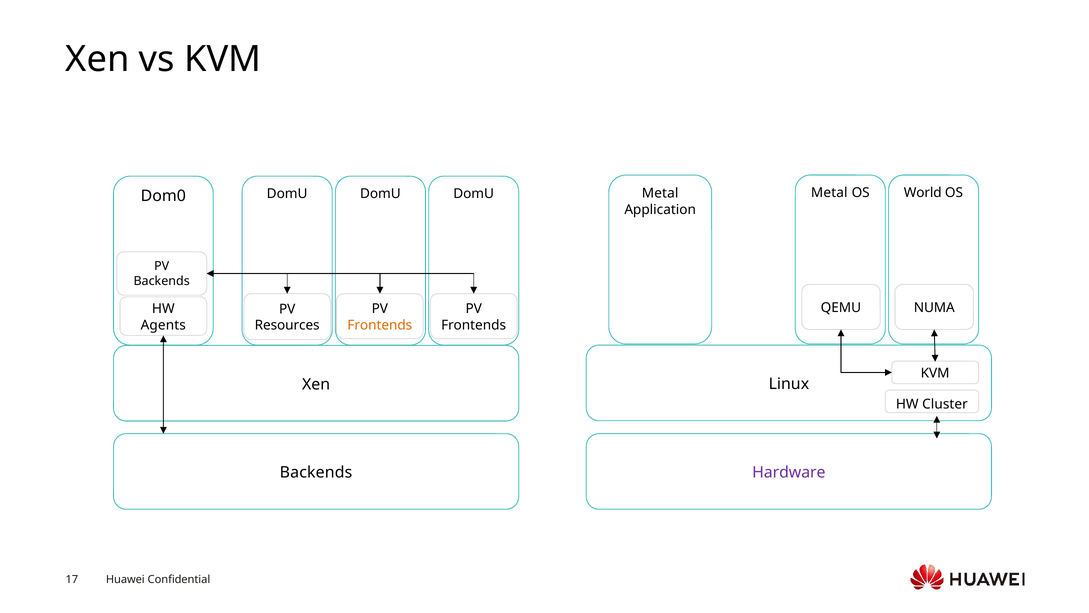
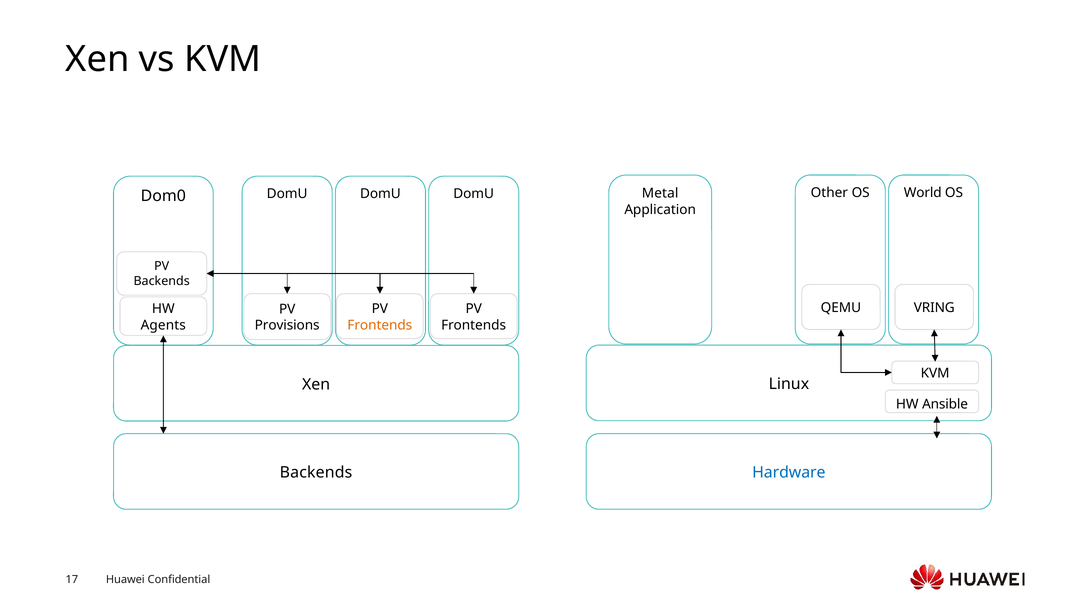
Metal at (829, 192): Metal -> Other
NUMA: NUMA -> VRING
Resources: Resources -> Provisions
Cluster: Cluster -> Ansible
Hardware colour: purple -> blue
